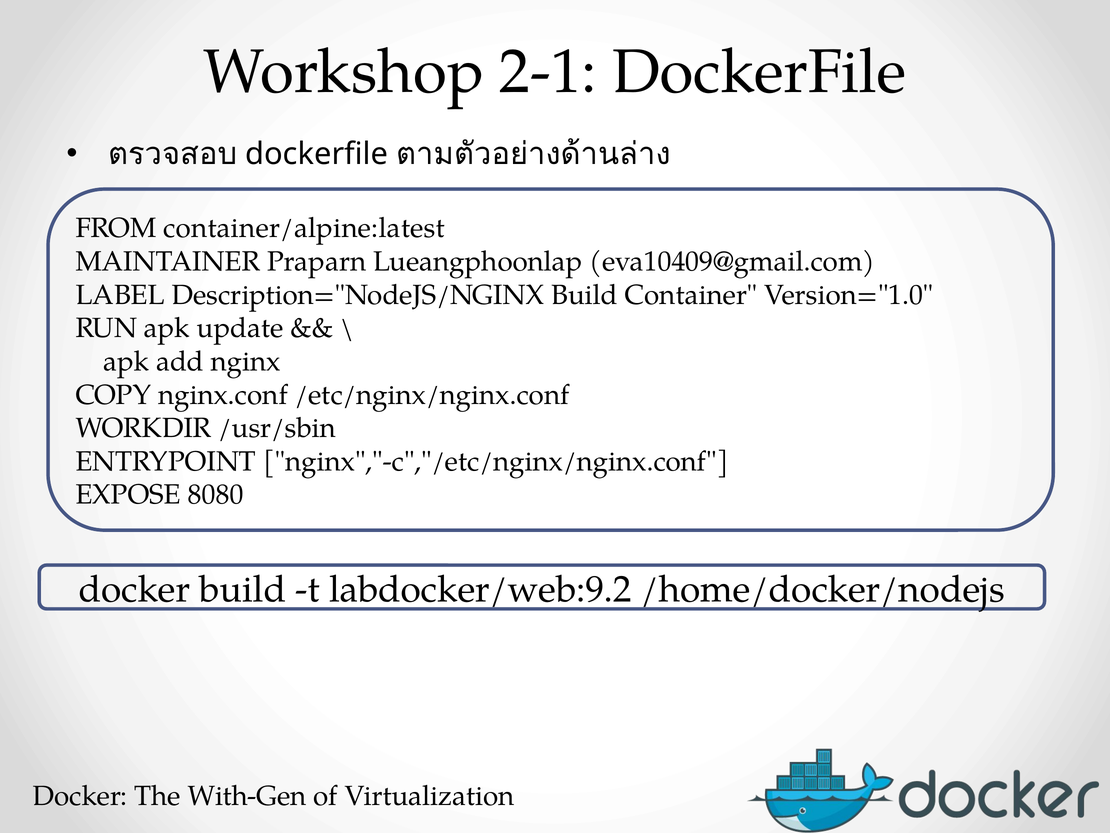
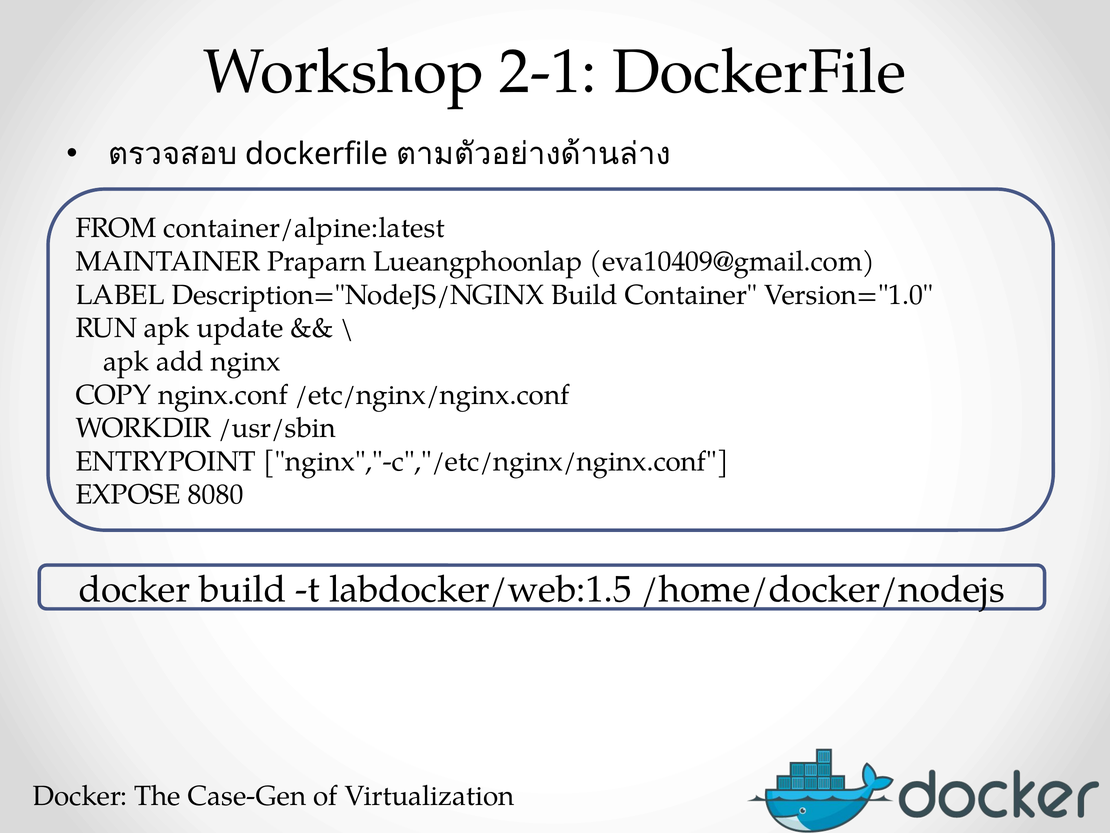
labdocker/web:9.2: labdocker/web:9.2 -> labdocker/web:1.5
With-Gen: With-Gen -> Case-Gen
